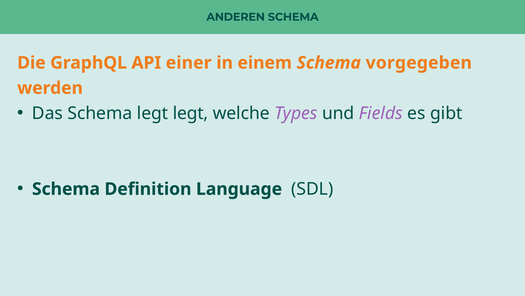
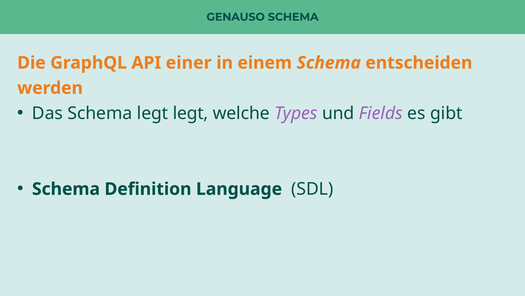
ANDEREN: ANDEREN -> GENAUSO
vorgegeben: vorgegeben -> entscheiden
